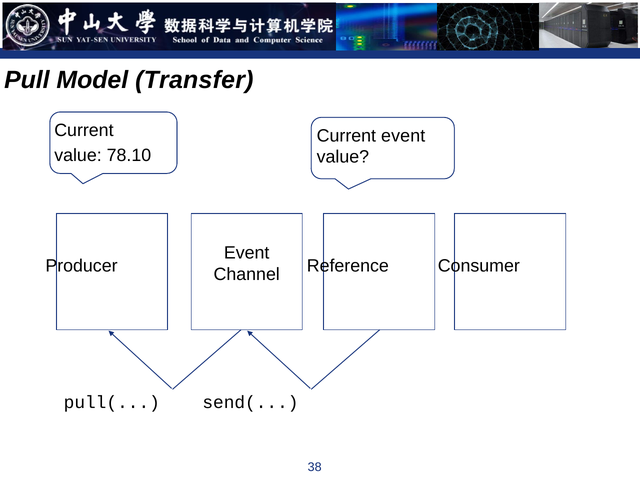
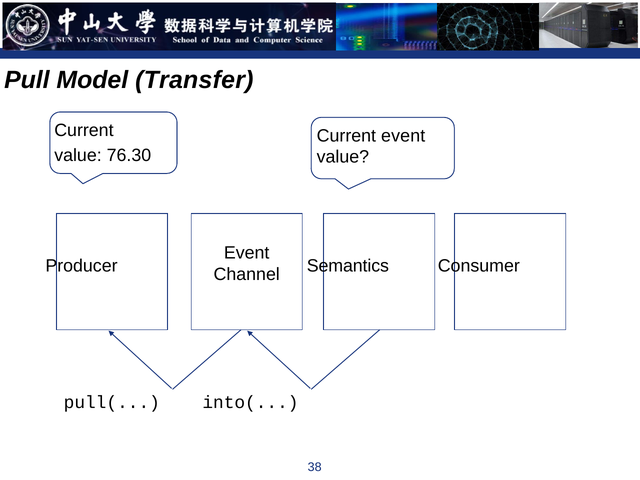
78.10: 78.10 -> 76.30
Reference: Reference -> Semantics
send(: send( -> into(
